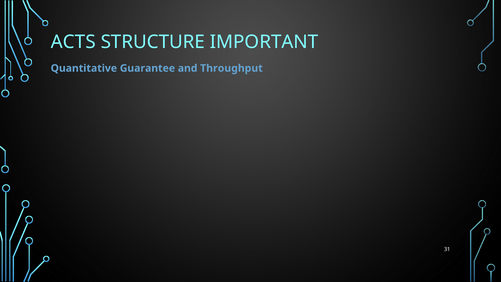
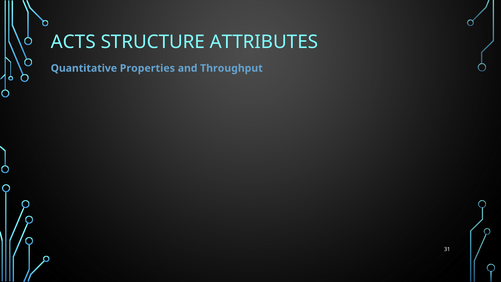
IMPORTANT: IMPORTANT -> ATTRIBUTES
Guarantee: Guarantee -> Properties
